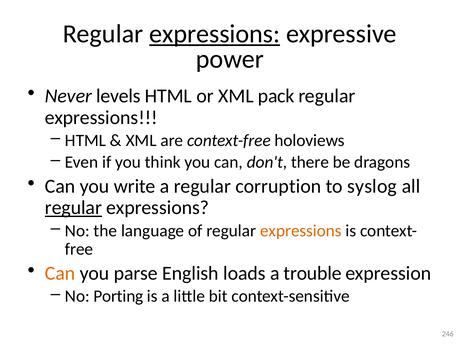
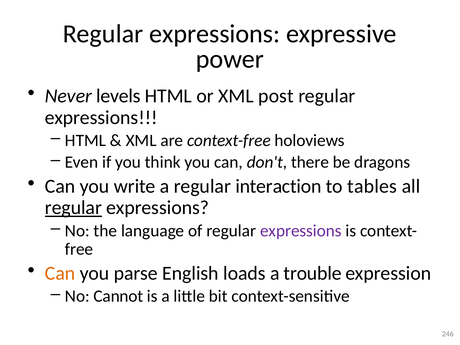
expressions at (215, 34) underline: present -> none
pack: pack -> post
corruption: corruption -> interaction
syslog: syslog -> tables
expressions at (301, 231) colour: orange -> purple
Porting: Porting -> Cannot
